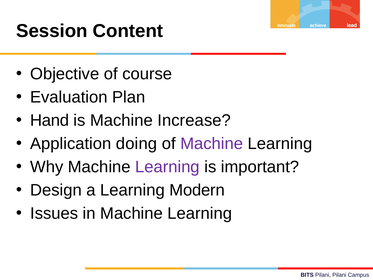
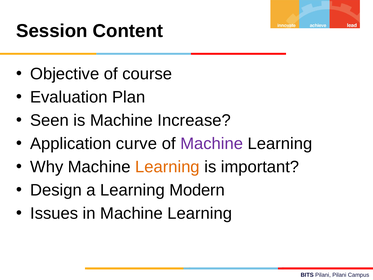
Hand: Hand -> Seen
doing: doing -> curve
Learning at (167, 167) colour: purple -> orange
